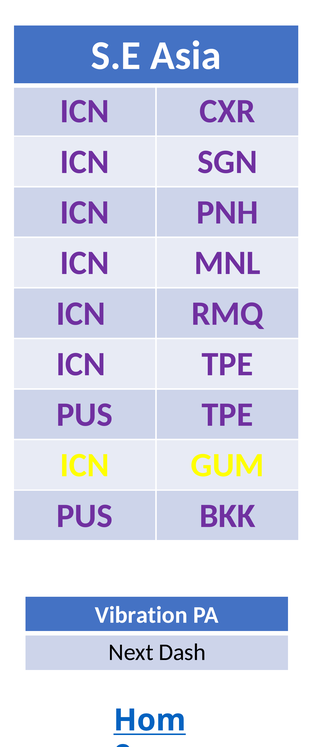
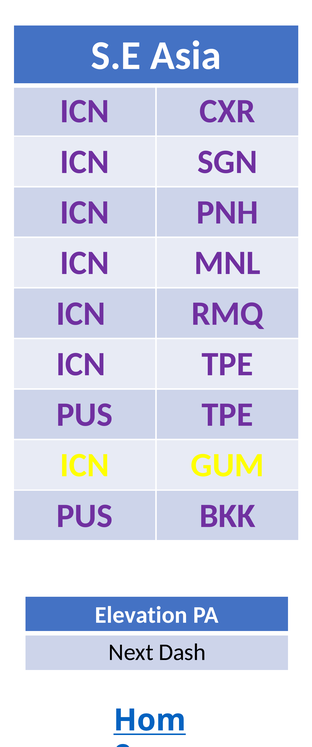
Vibration: Vibration -> Elevation
